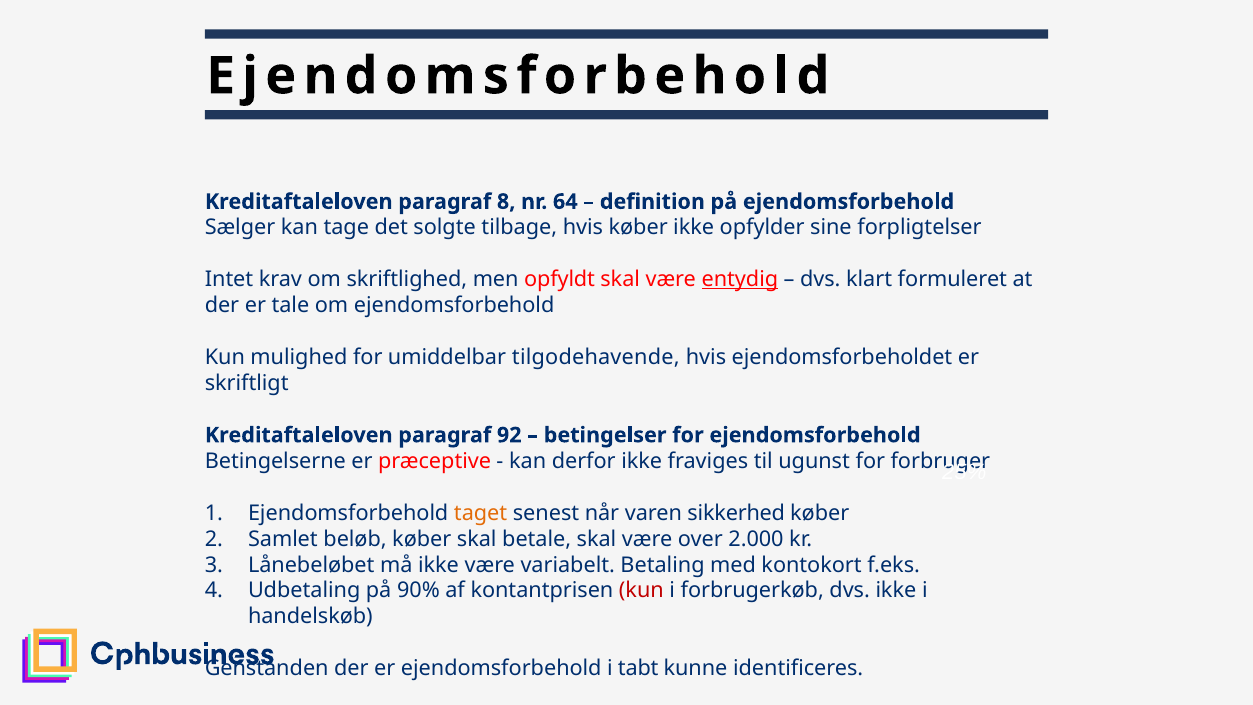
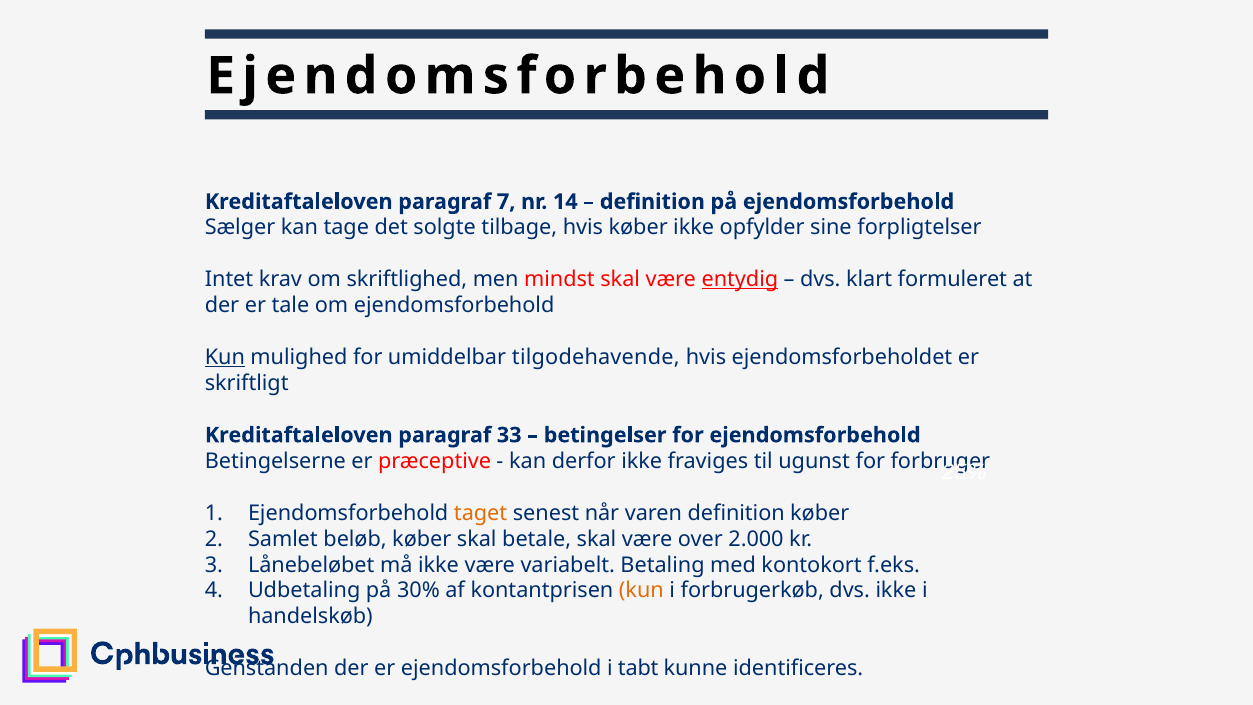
8: 8 -> 7
64: 64 -> 14
opfyldt: opfyldt -> mindst
Kun at (225, 357) underline: none -> present
92: 92 -> 33
varen sikkerhed: sikkerhed -> definition
90%: 90% -> 30%
kun at (641, 591) colour: red -> orange
